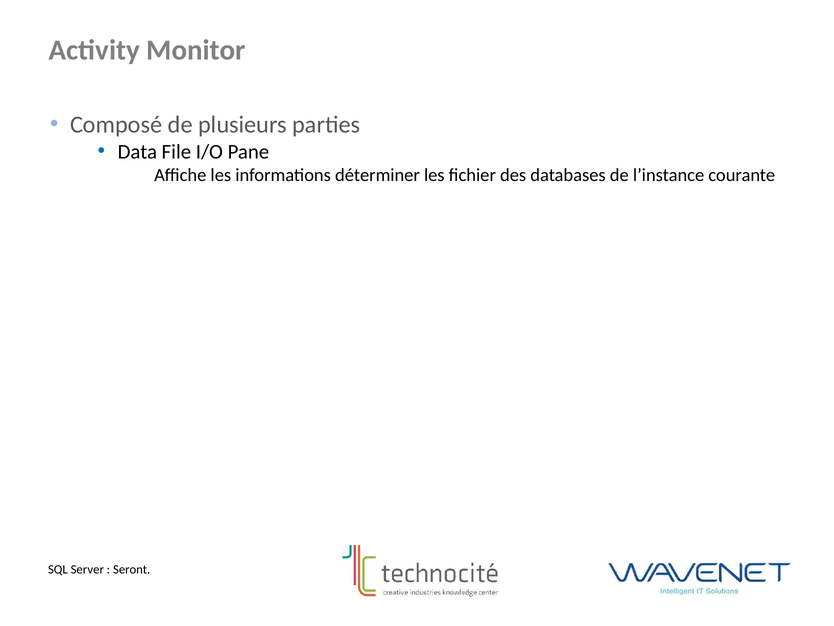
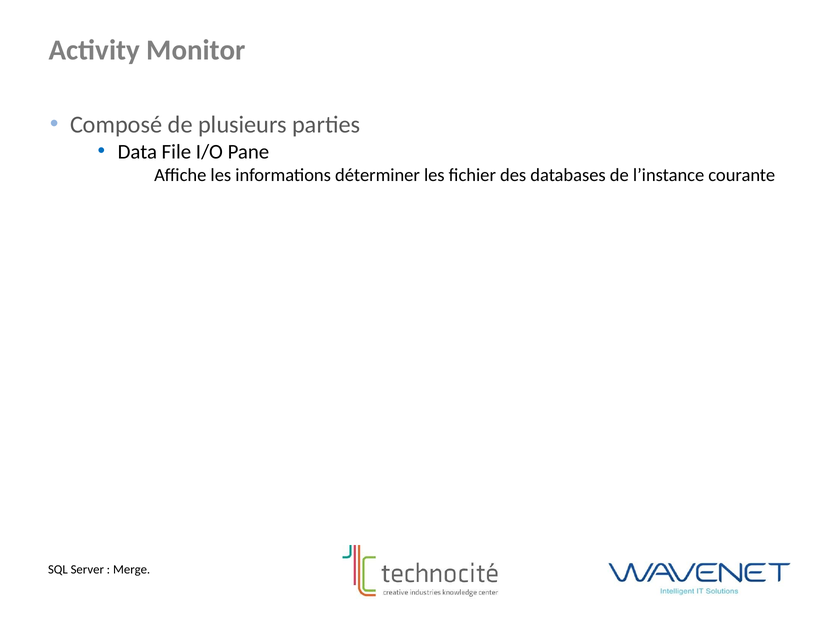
Seront: Seront -> Merge
